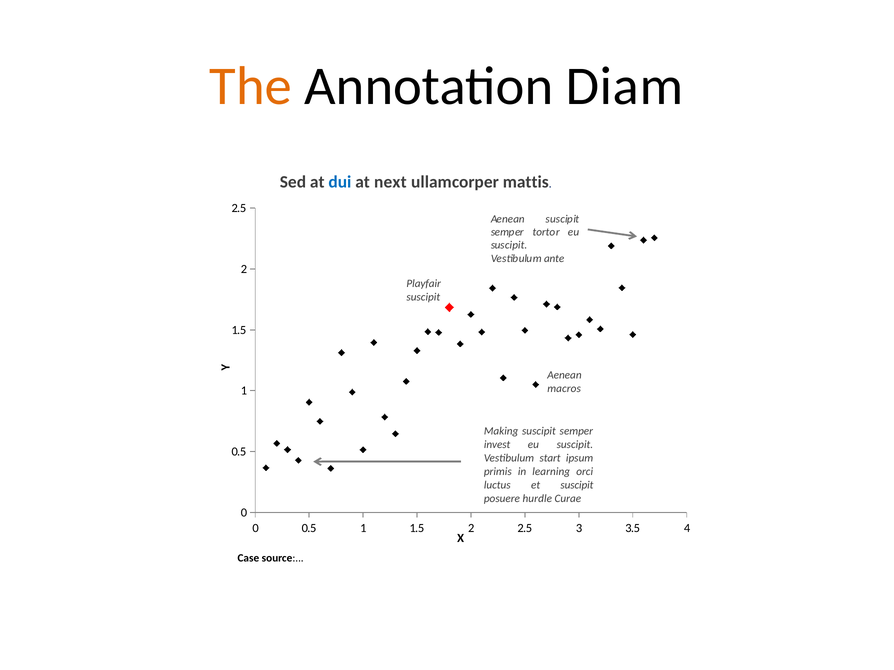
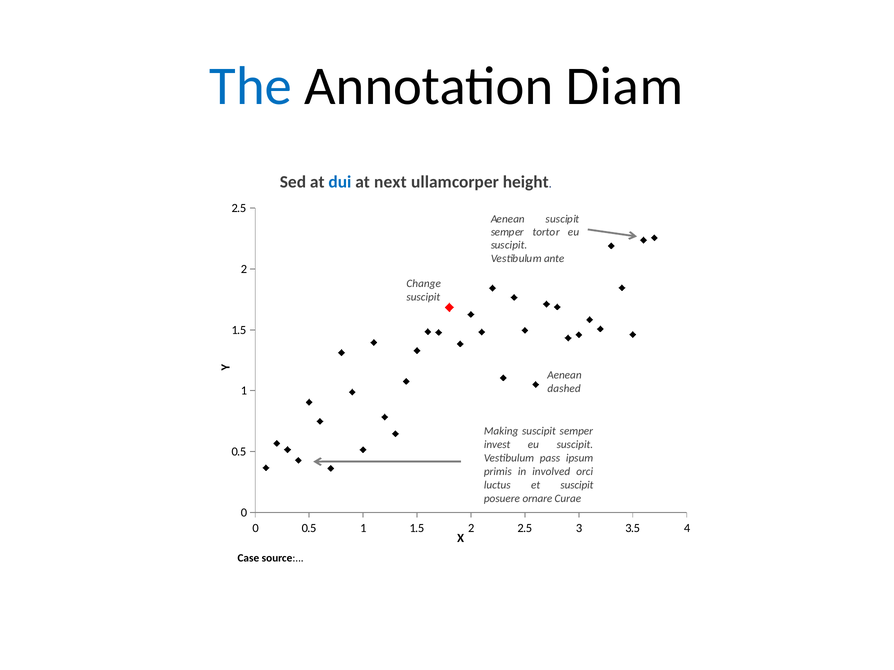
The colour: orange -> blue
mattis: mattis -> height
Playfair: Playfair -> Change
macros: macros -> dashed
start: start -> pass
learning: learning -> involved
hurdle: hurdle -> ornare
